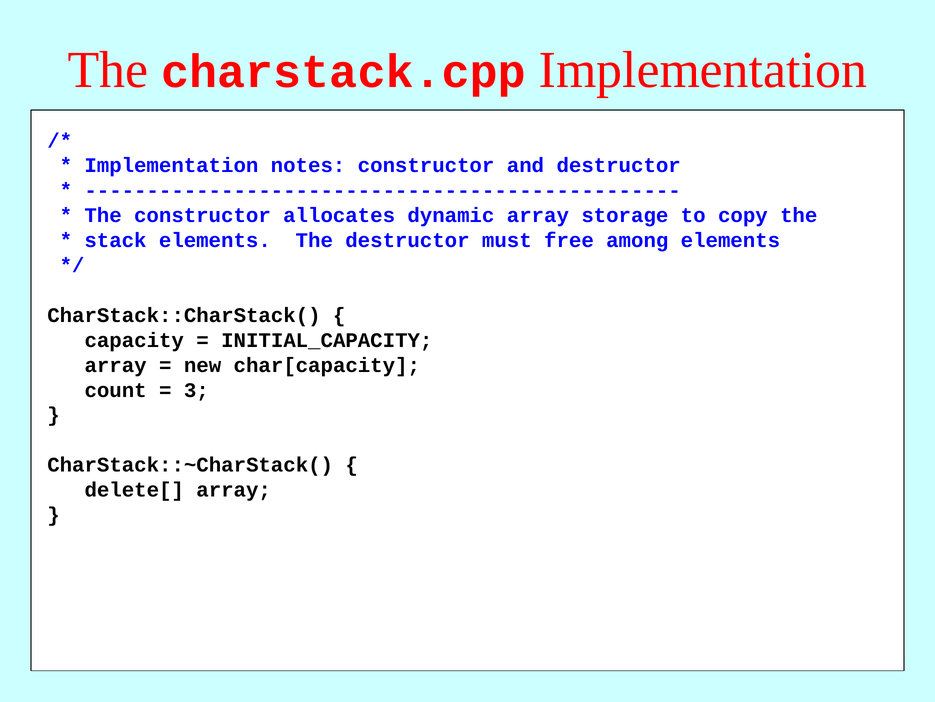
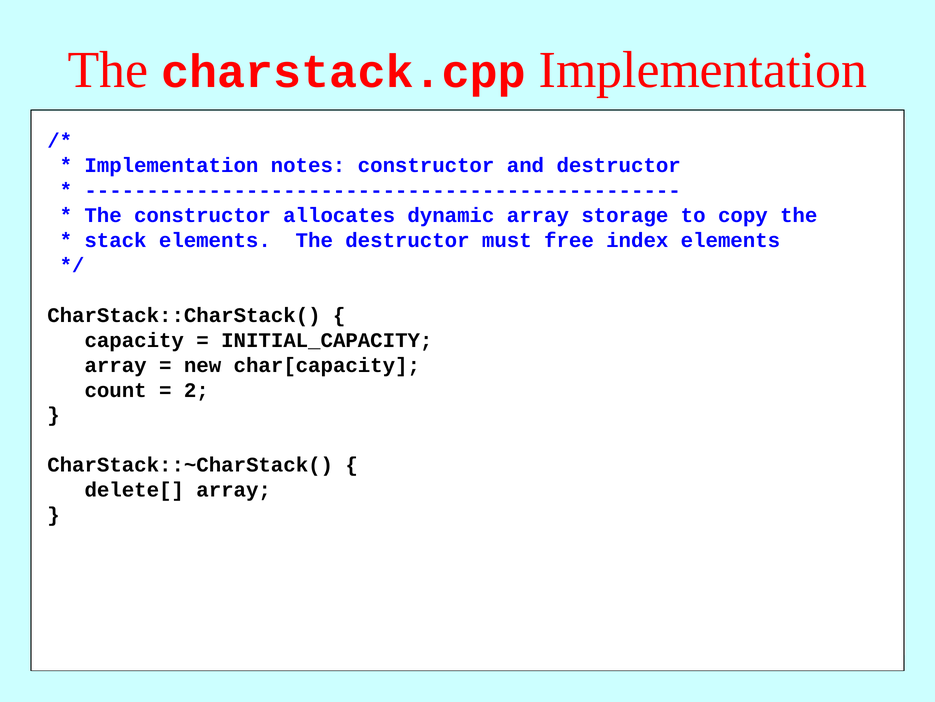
among: among -> index
3: 3 -> 2
